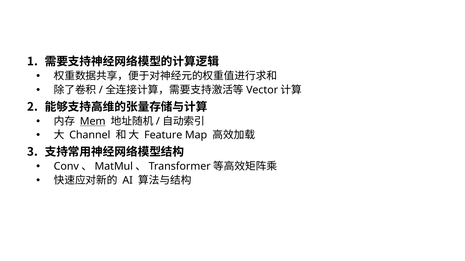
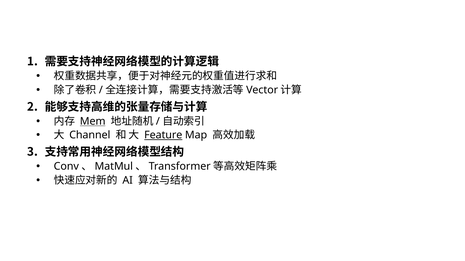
Feature underline: none -> present
